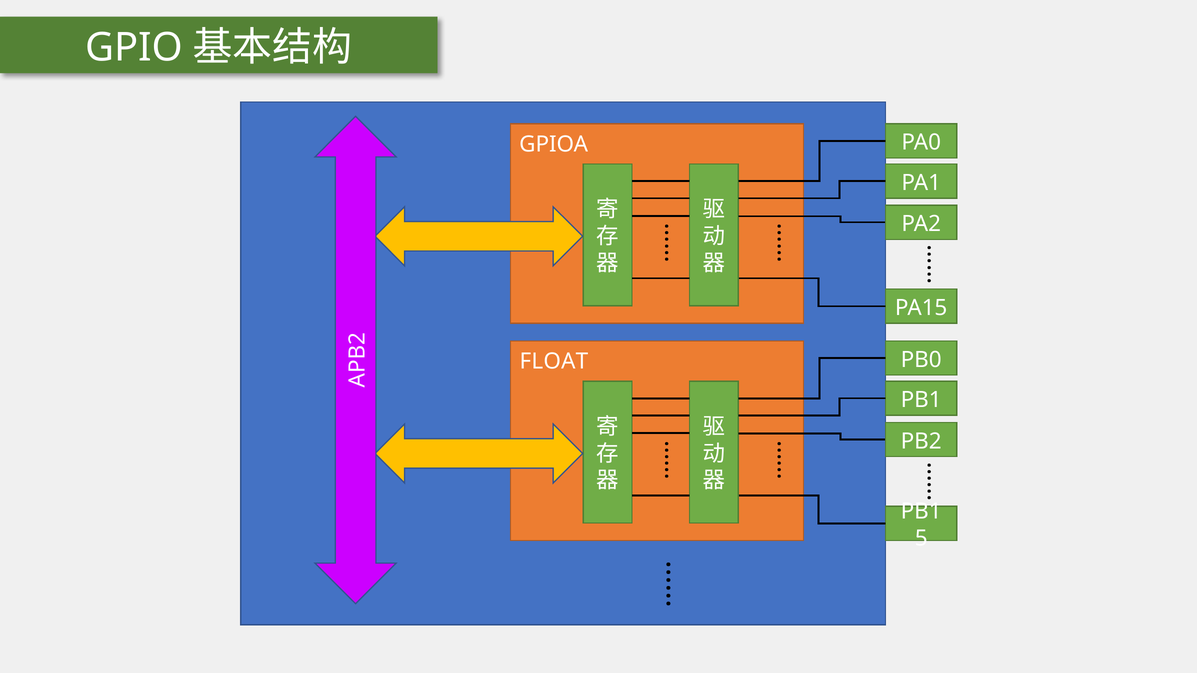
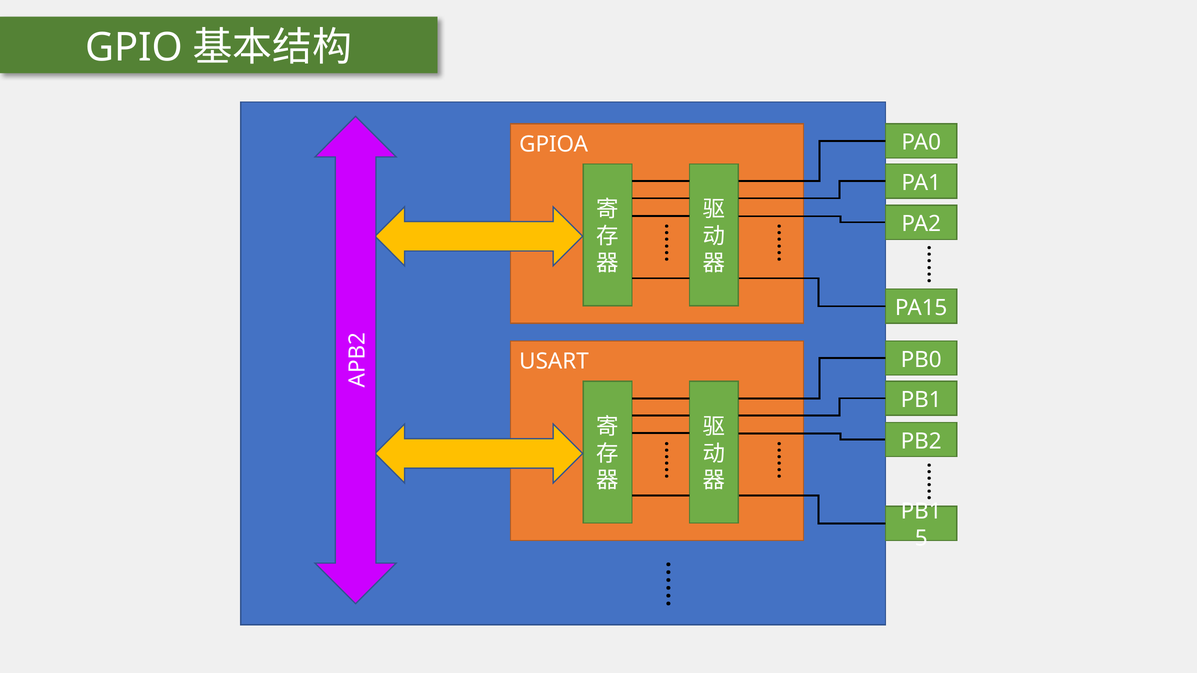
FLOAT: FLOAT -> USART
